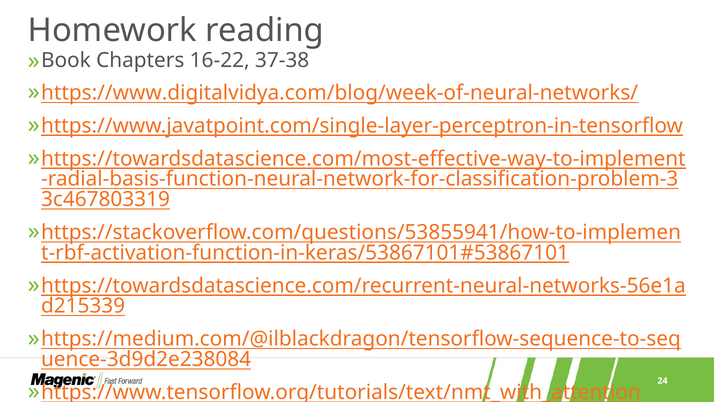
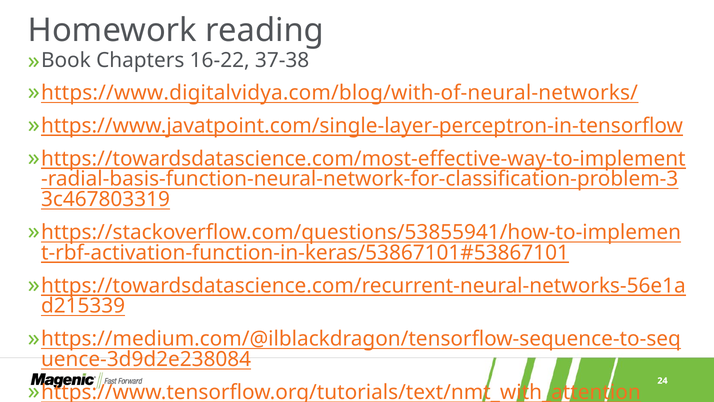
https://www.digitalvidya.com/blog/week-of-neural-networks/: https://www.digitalvidya.com/blog/week-of-neural-networks/ -> https://www.digitalvidya.com/blog/with-of-neural-networks/
